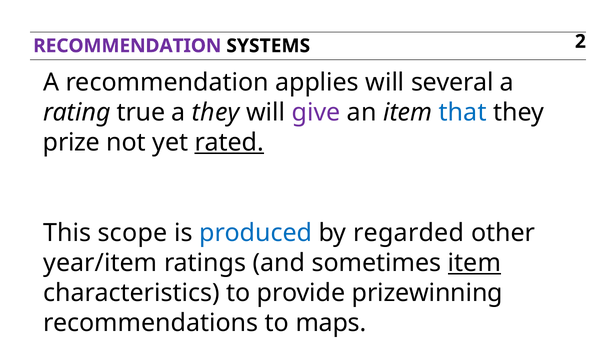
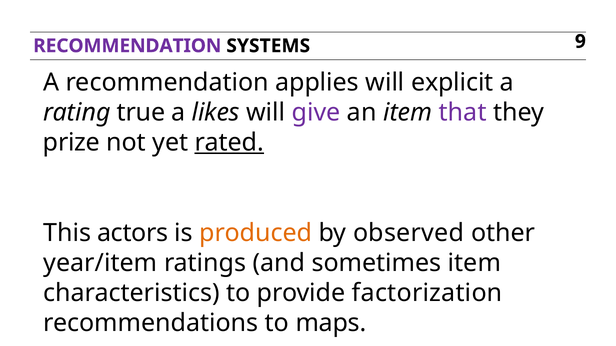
2: 2 -> 9
several: several -> explicit
a they: they -> likes
that colour: blue -> purple
scope: scope -> actors
produced colour: blue -> orange
regarded: regarded -> observed
item at (474, 263) underline: present -> none
prizewinning: prizewinning -> factorization
